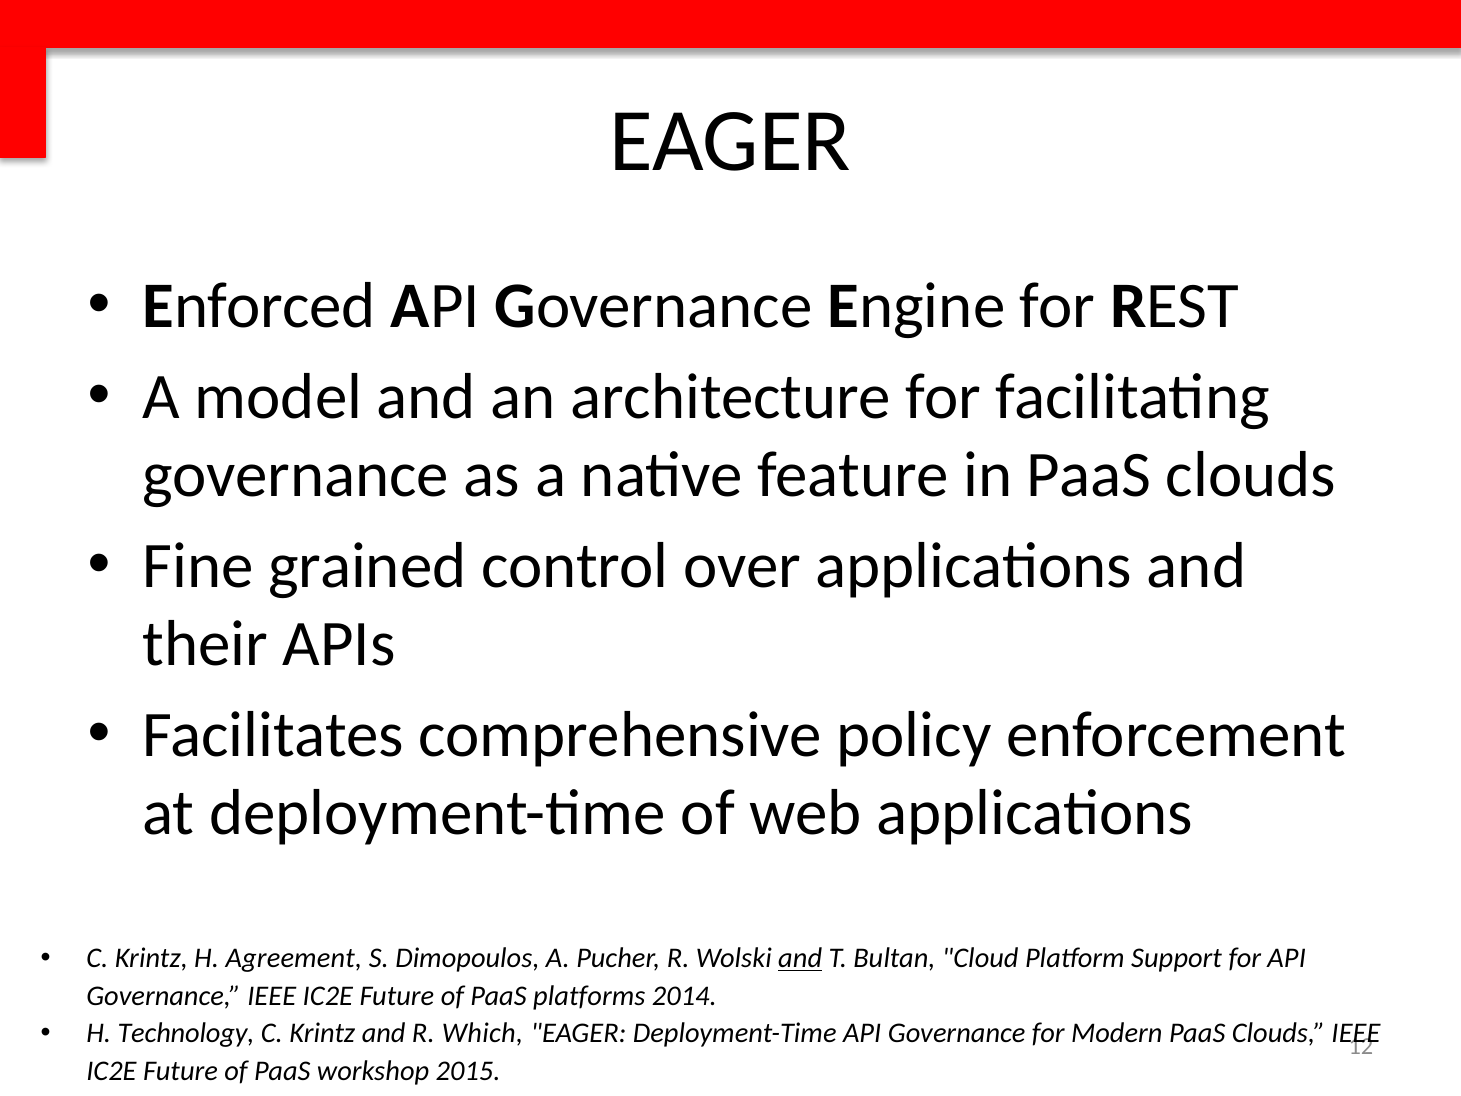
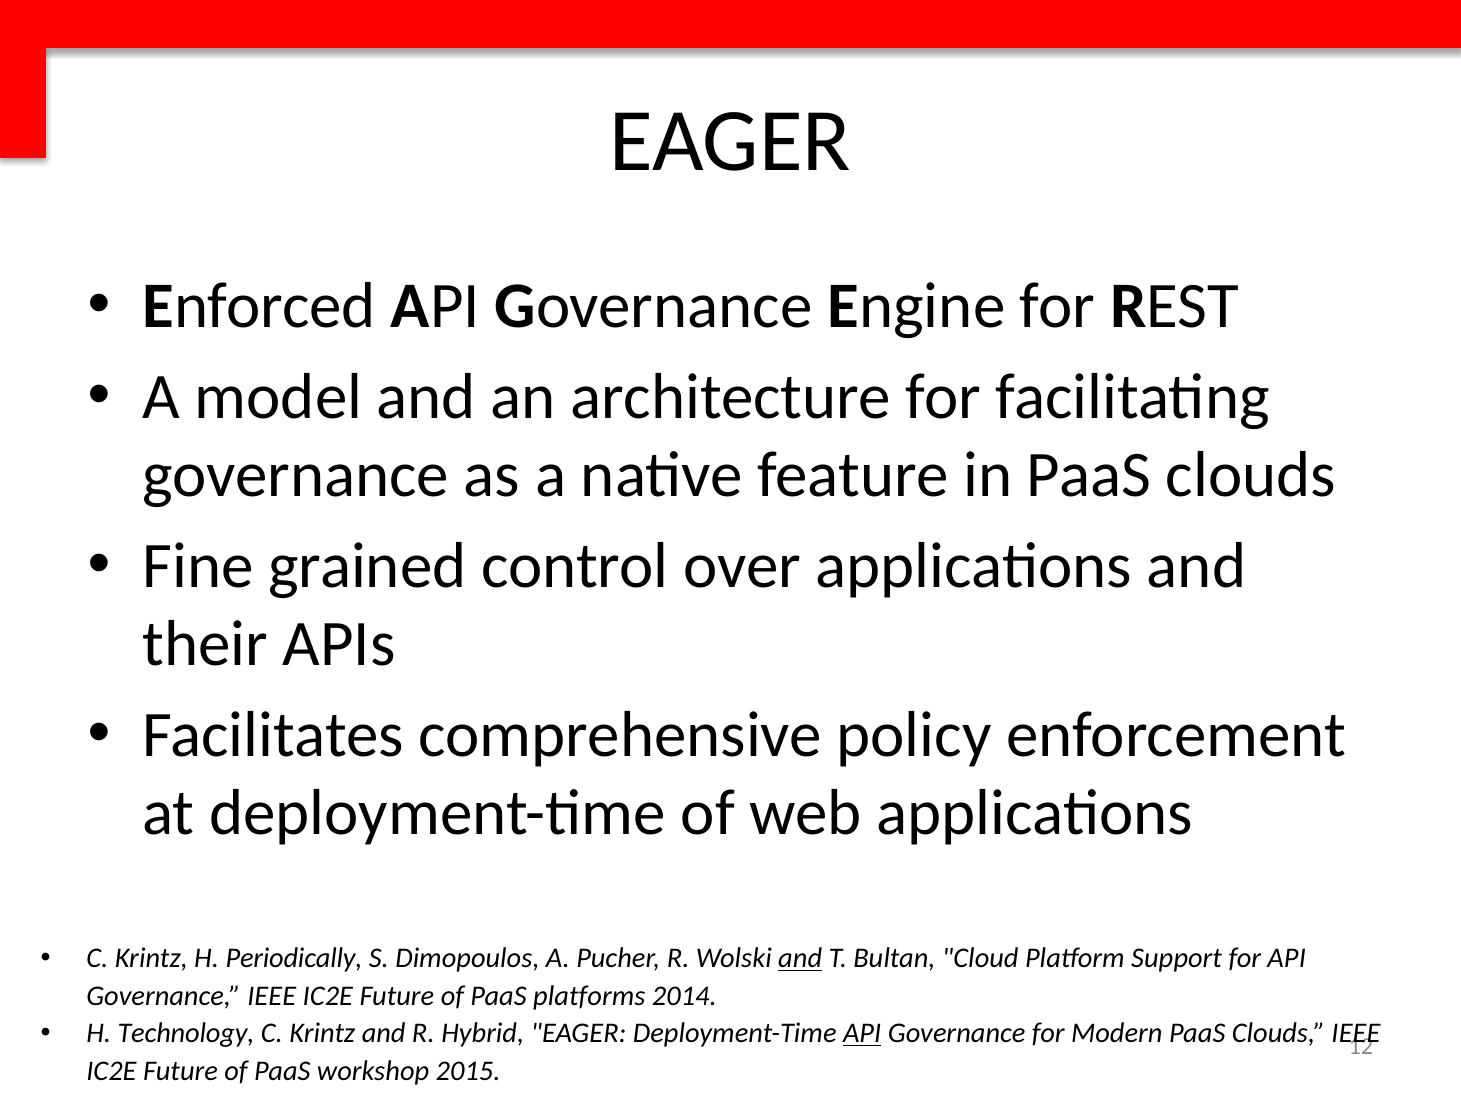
Agreement: Agreement -> Periodically
Which: Which -> Hybrid
API at (862, 1033) underline: none -> present
